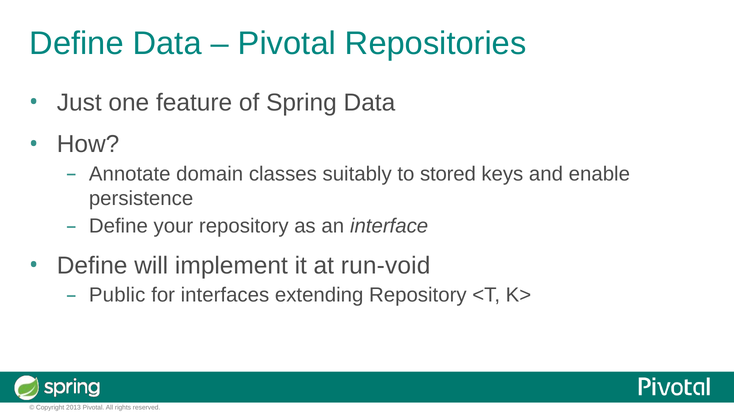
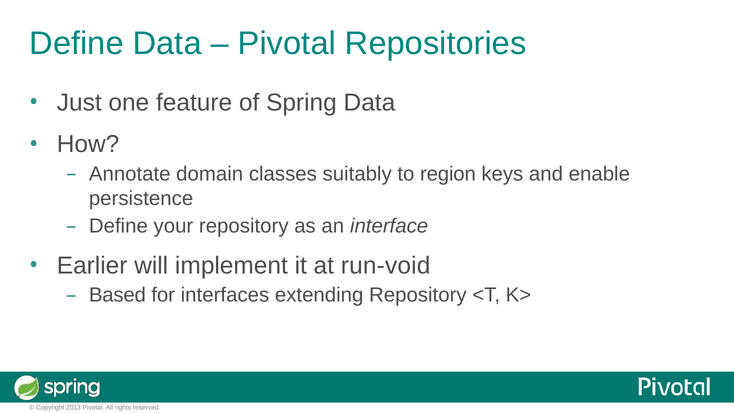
stored: stored -> region
Define at (92, 265): Define -> Earlier
Public: Public -> Based
